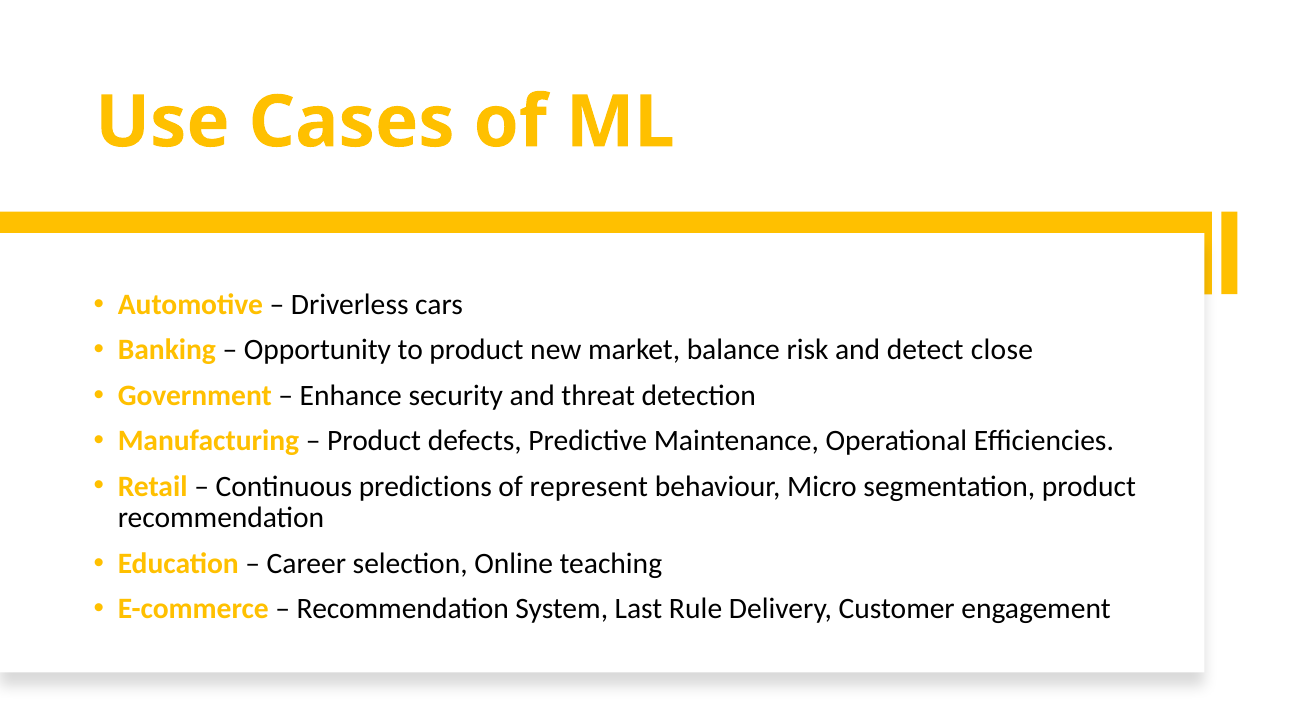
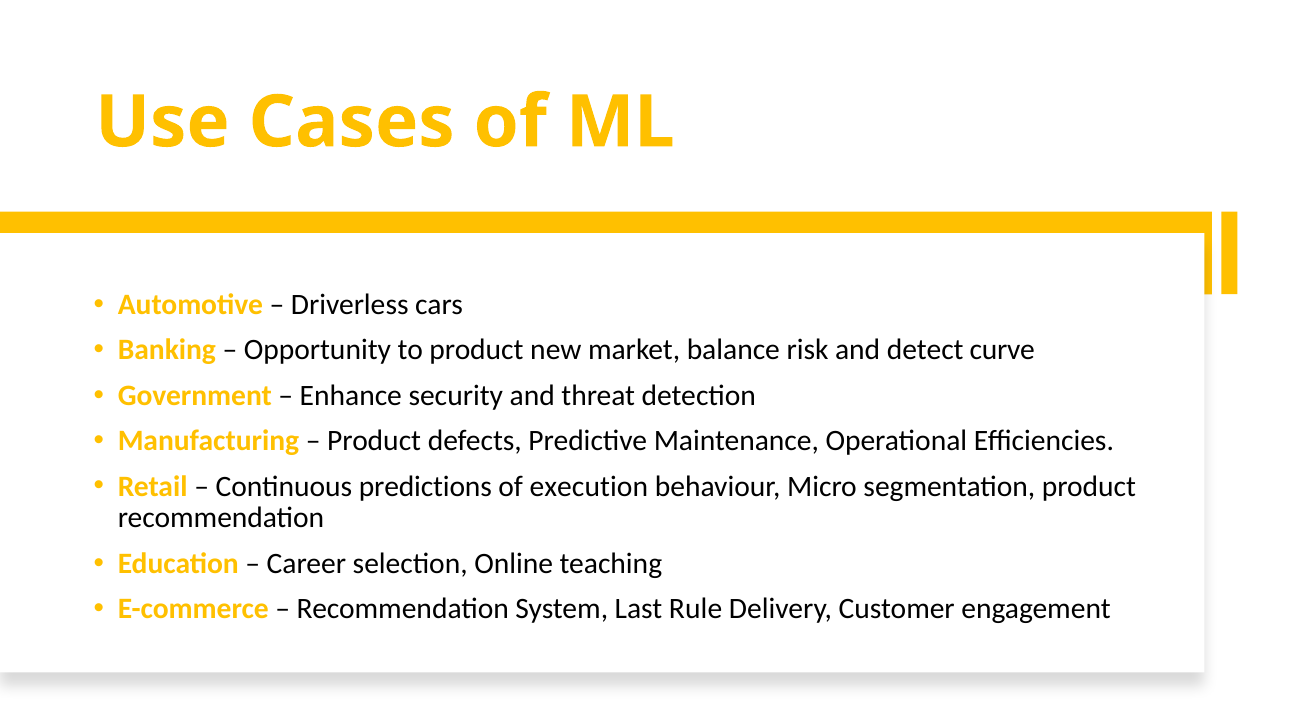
close: close -> curve
represent: represent -> execution
